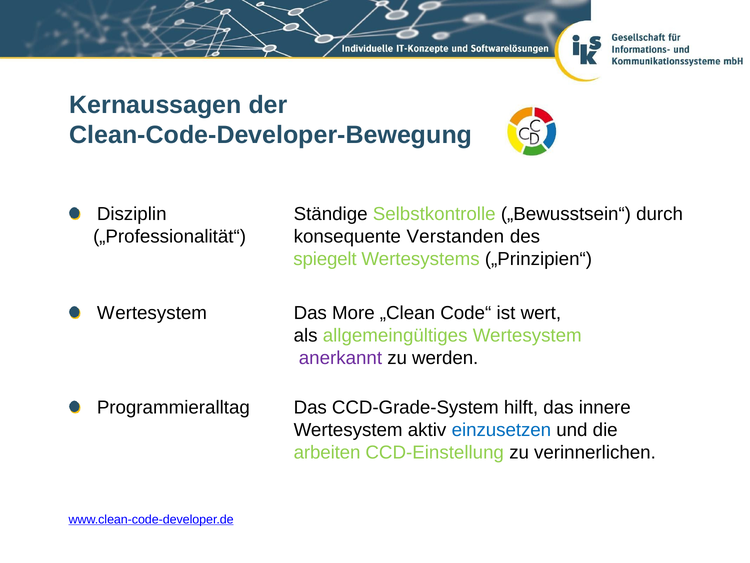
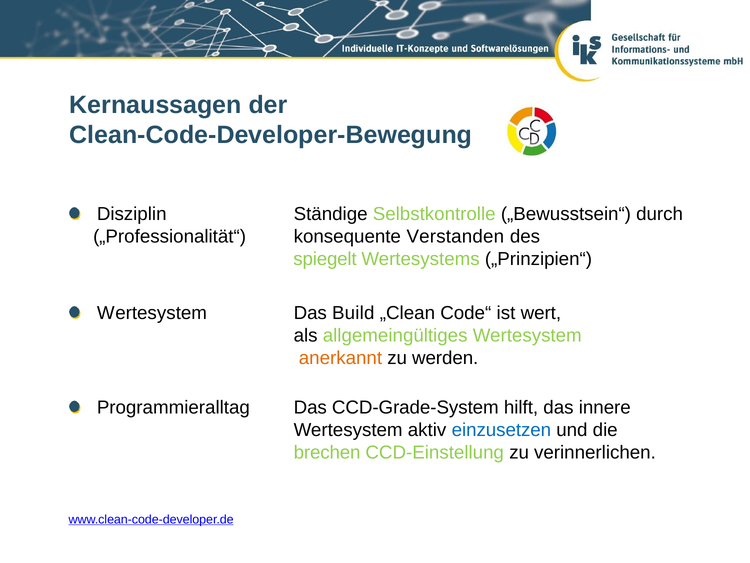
More: More -> Build
anerkannt colour: purple -> orange
arbeiten: arbeiten -> brechen
